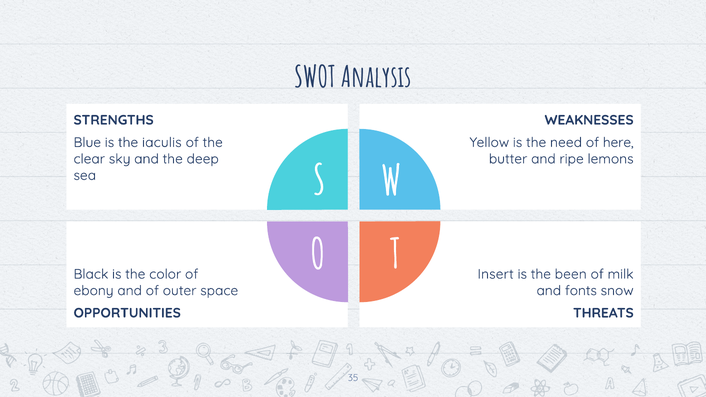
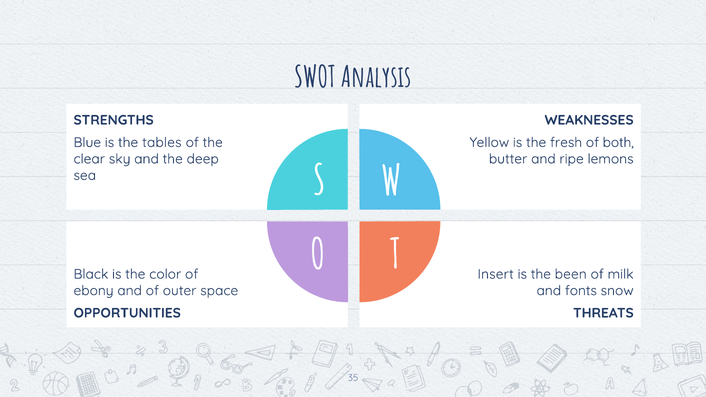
iaculis: iaculis -> tables
need: need -> fresh
here: here -> both
